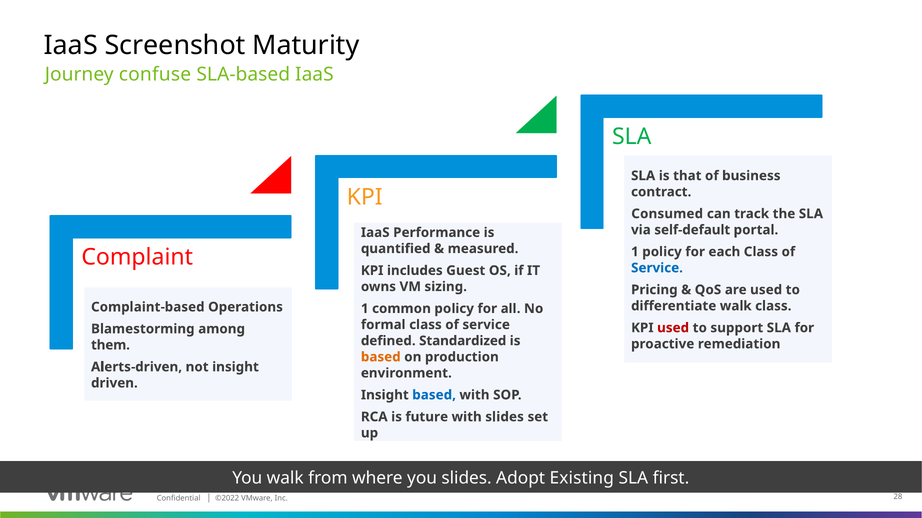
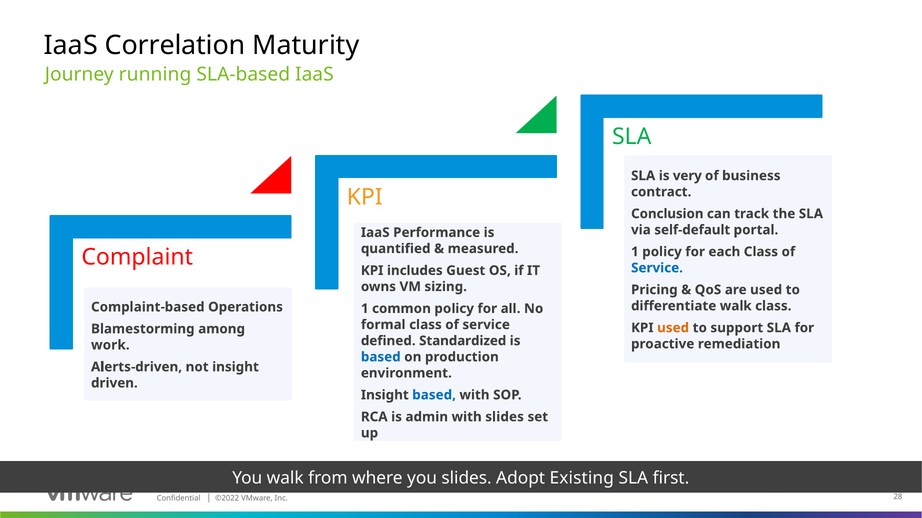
Screenshot: Screenshot -> Correlation
confuse: confuse -> running
that: that -> very
Consumed: Consumed -> Conclusion
used at (673, 328) colour: red -> orange
them: them -> work
based at (381, 357) colour: orange -> blue
future: future -> admin
